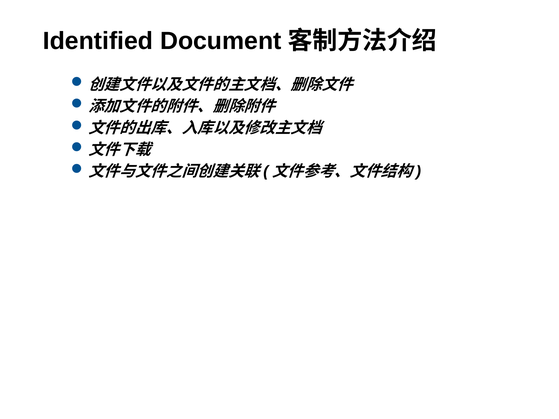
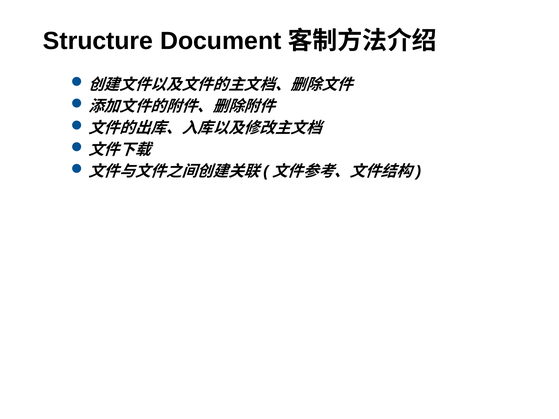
Identified: Identified -> Structure
